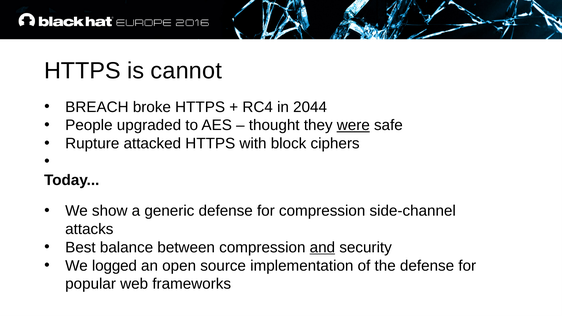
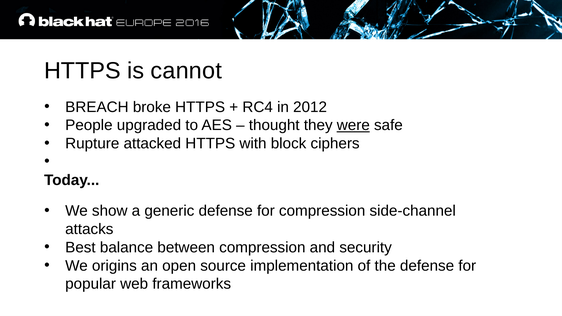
2044: 2044 -> 2012
and underline: present -> none
logged: logged -> origins
